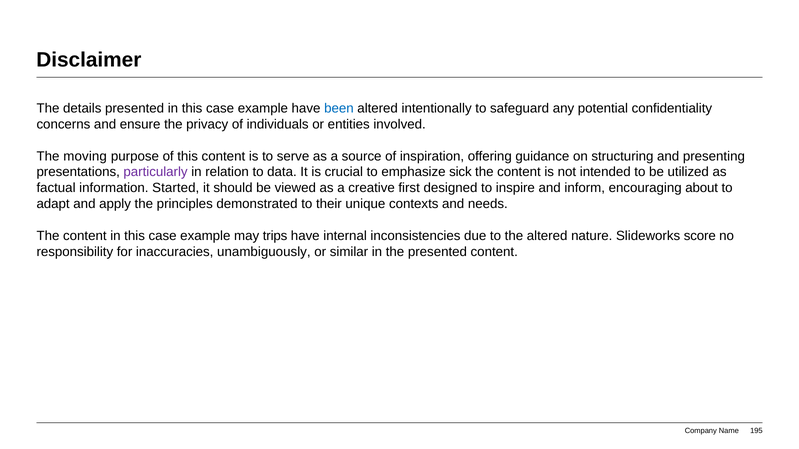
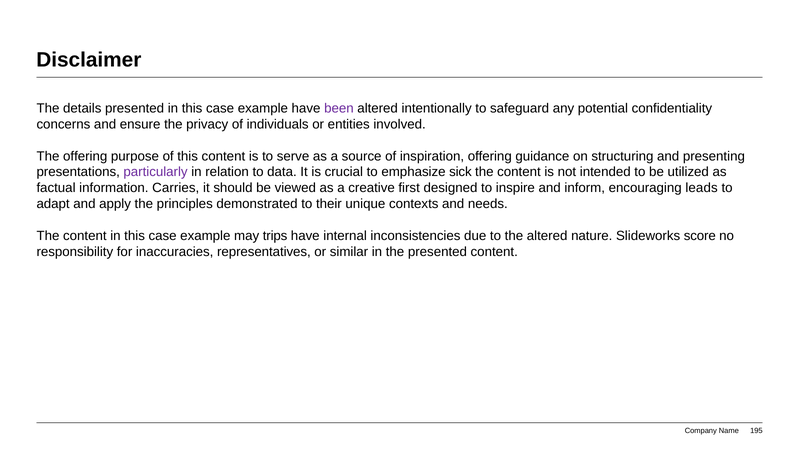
been colour: blue -> purple
The moving: moving -> offering
Started: Started -> Carries
about: about -> leads
unambiguously: unambiguously -> representatives
